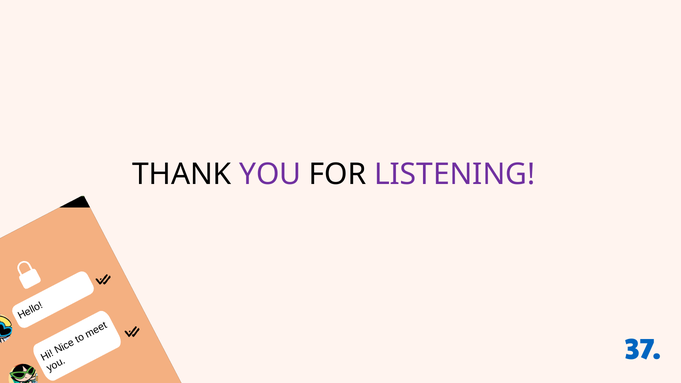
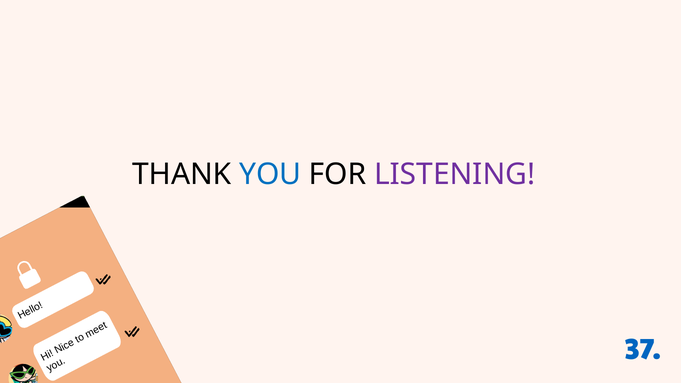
YOU colour: purple -> blue
